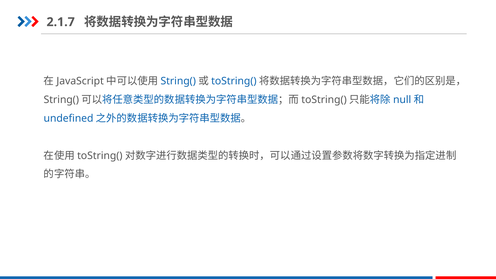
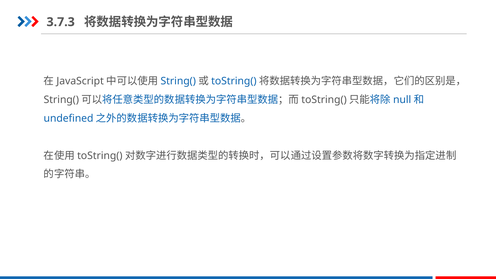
2.1.7: 2.1.7 -> 3.7.3
